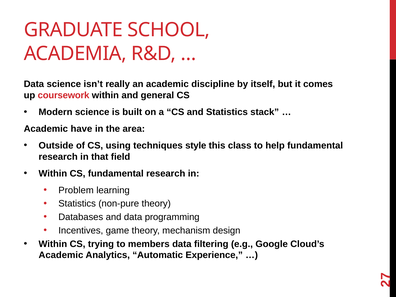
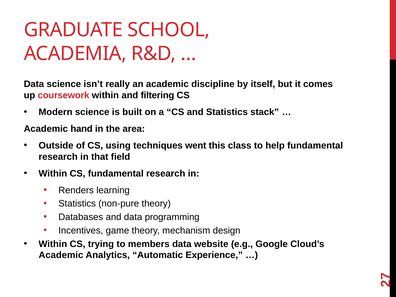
general: general -> filtering
have: have -> hand
style: style -> went
Problem: Problem -> Renders
filtering: filtering -> website
